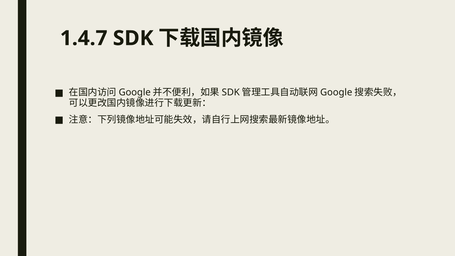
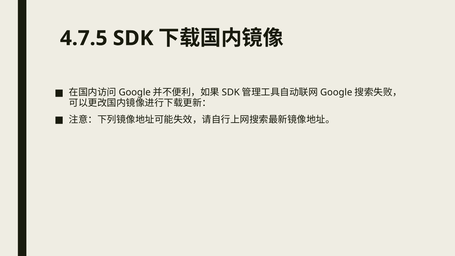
1.4.7: 1.4.7 -> 4.7.5
